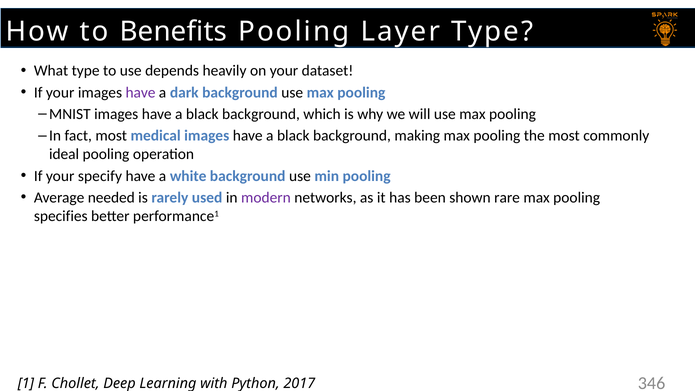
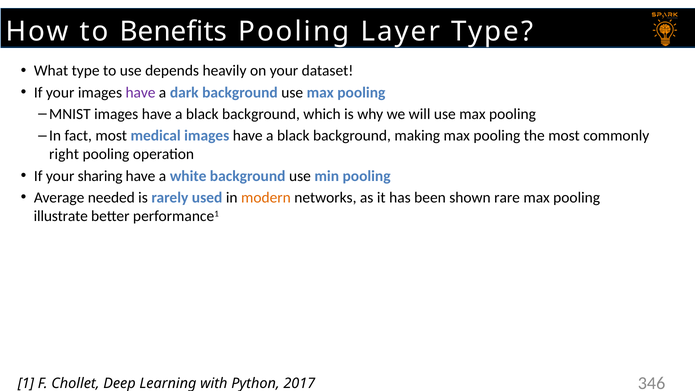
ideal: ideal -> right
specify: specify -> sharing
modern colour: purple -> orange
specifies: specifies -> illustrate
